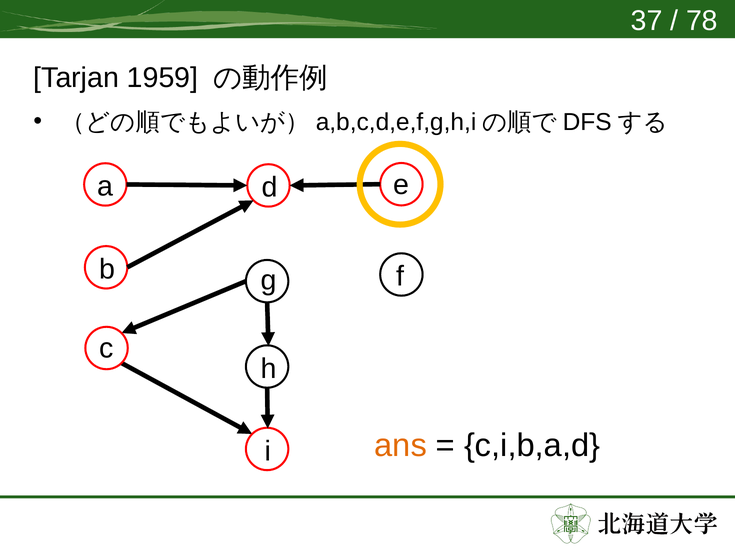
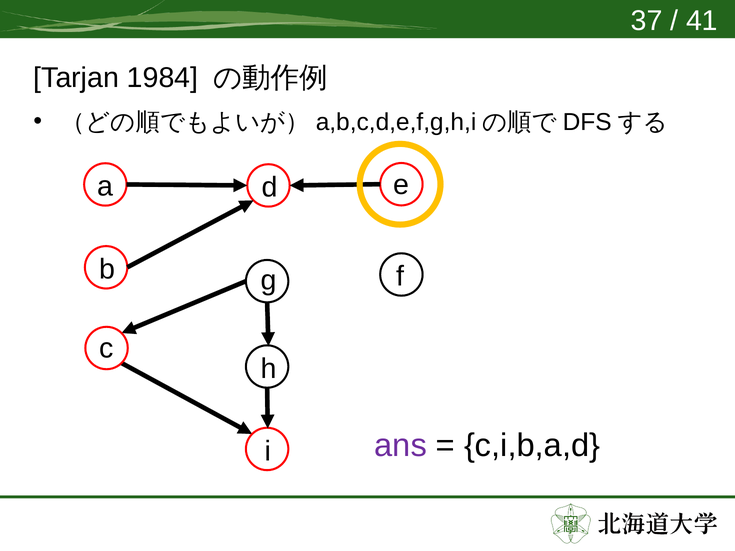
78: 78 -> 41
1959: 1959 -> 1984
ans colour: orange -> purple
